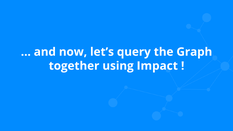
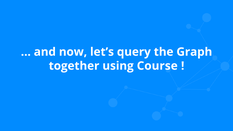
Impact: Impact -> Course
